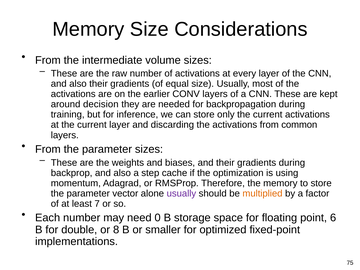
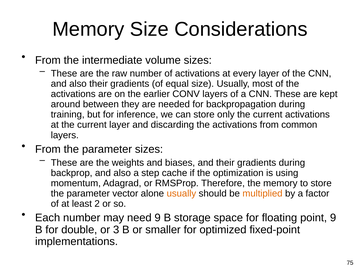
decision: decision -> between
usually at (181, 193) colour: purple -> orange
7: 7 -> 2
need 0: 0 -> 9
point 6: 6 -> 9
8: 8 -> 3
